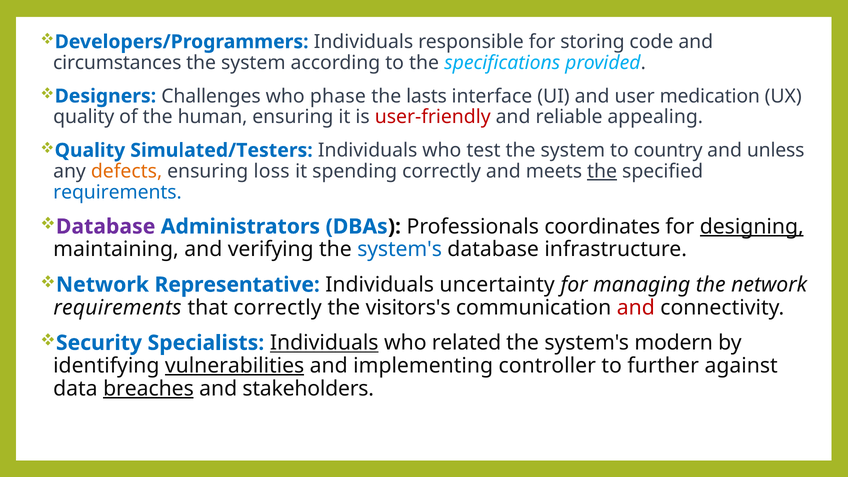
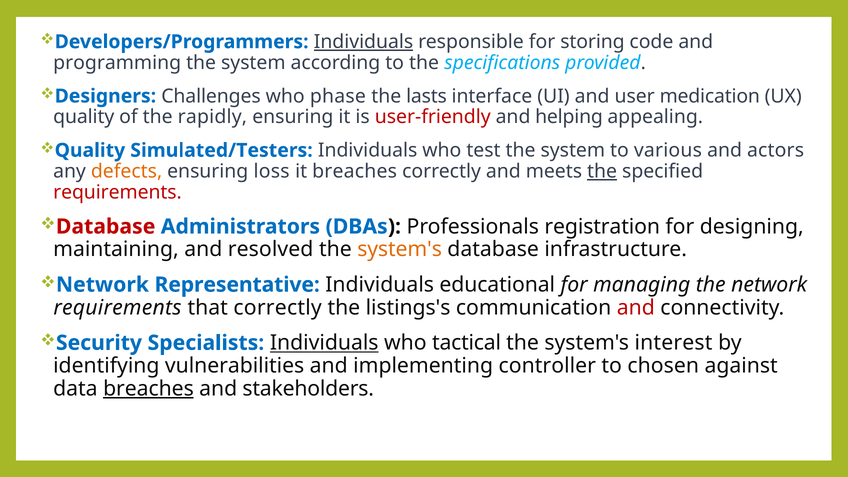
Individuals at (364, 42) underline: none -> present
circumstances: circumstances -> programming
human: human -> rapidly
reliable: reliable -> helping
country: country -> various
unless: unless -> actors
it spending: spending -> breaches
requirements at (117, 192) colour: blue -> red
Database at (106, 227) colour: purple -> red
coordinates: coordinates -> registration
designing underline: present -> none
verifying: verifying -> resolved
system's at (400, 249) colour: blue -> orange
uncertainty: uncertainty -> educational
visitors's: visitors's -> listings's
related: related -> tactical
modern: modern -> interest
vulnerabilities underline: present -> none
further: further -> chosen
